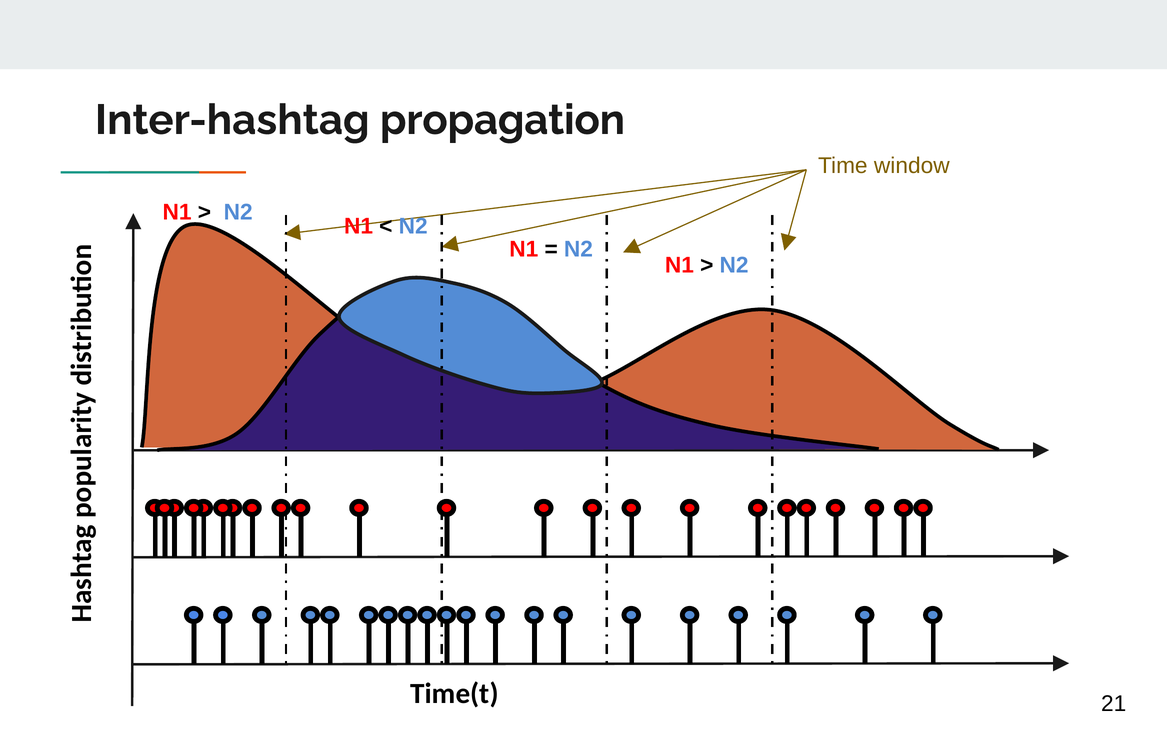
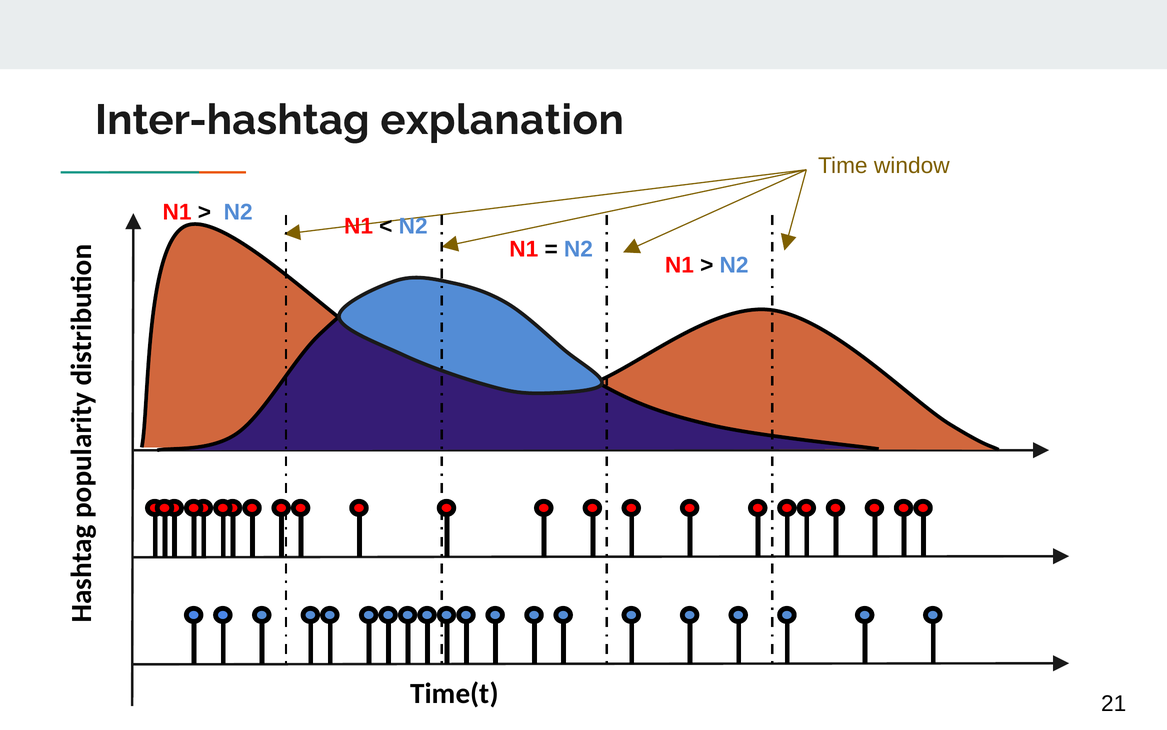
propagation: propagation -> explanation
